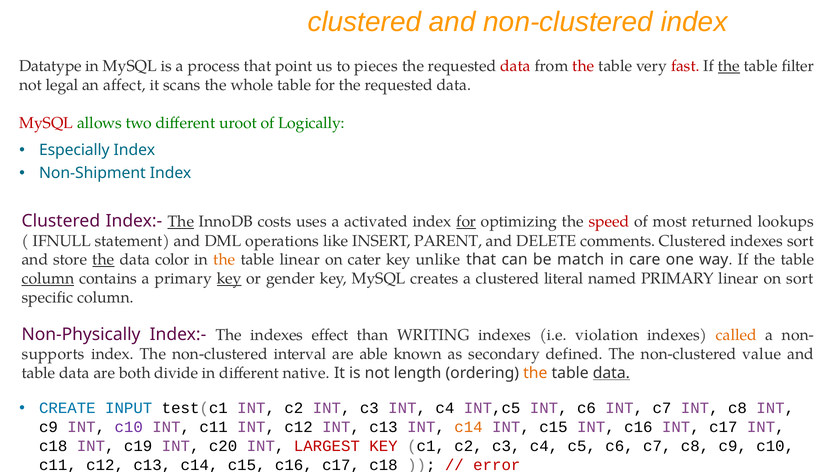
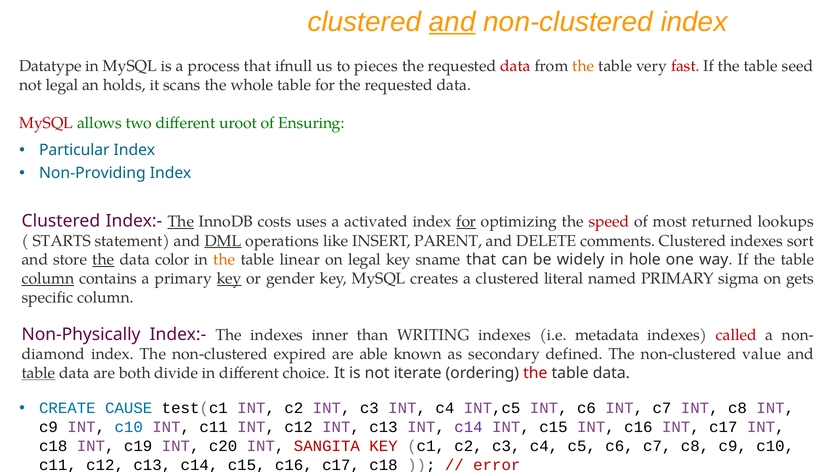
and at (452, 22) underline: none -> present
point: point -> ifnull
the at (583, 66) colour: red -> orange
the at (729, 66) underline: present -> none
filter: filter -> seed
affect: affect -> holds
Logically: Logically -> Ensuring
Especially: Especially -> Particular
Non-Shipment: Non-Shipment -> Non-Providing
IFNULL: IFNULL -> STARTS
DML underline: none -> present
on cater: cater -> legal
unlike: unlike -> sname
match: match -> widely
care: care -> hole
PRIMARY linear: linear -> sigma
on sort: sort -> gets
effect: effect -> inner
violation: violation -> metadata
called colour: orange -> red
supports: supports -> diamond
interval: interval -> expired
table at (38, 373) underline: none -> present
native: native -> choice
length: length -> iterate
the at (535, 373) colour: orange -> red
data at (611, 373) underline: present -> none
INPUT: INPUT -> CAUSE
c10 at (129, 427) colour: purple -> blue
c14 at (468, 427) colour: orange -> purple
LARGEST: LARGEST -> SANGITA
